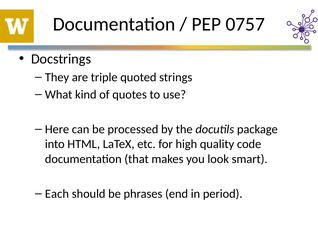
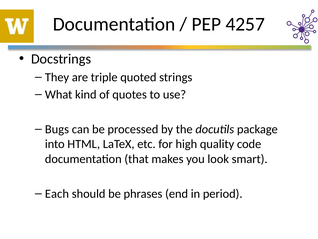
0757: 0757 -> 4257
Here: Here -> Bugs
